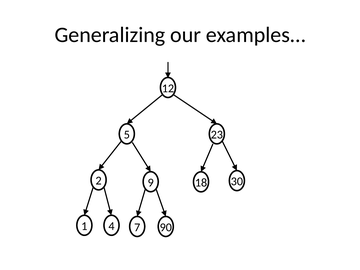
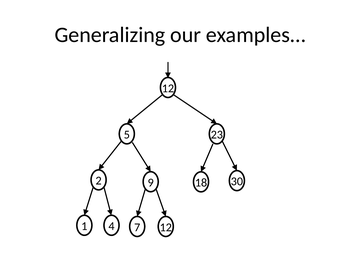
7 90: 90 -> 12
